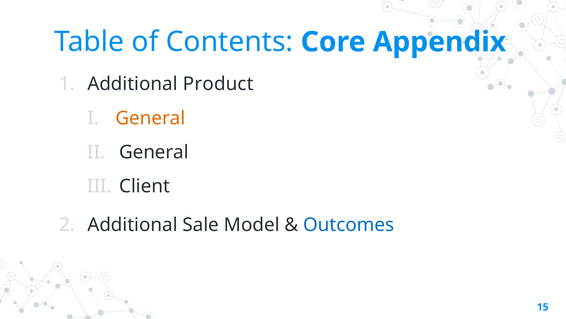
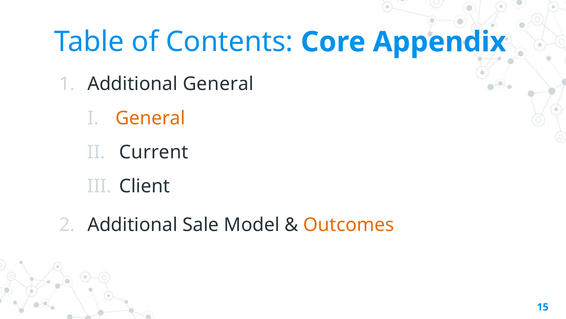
Additional Product: Product -> General
General at (154, 152): General -> Current
Outcomes colour: blue -> orange
